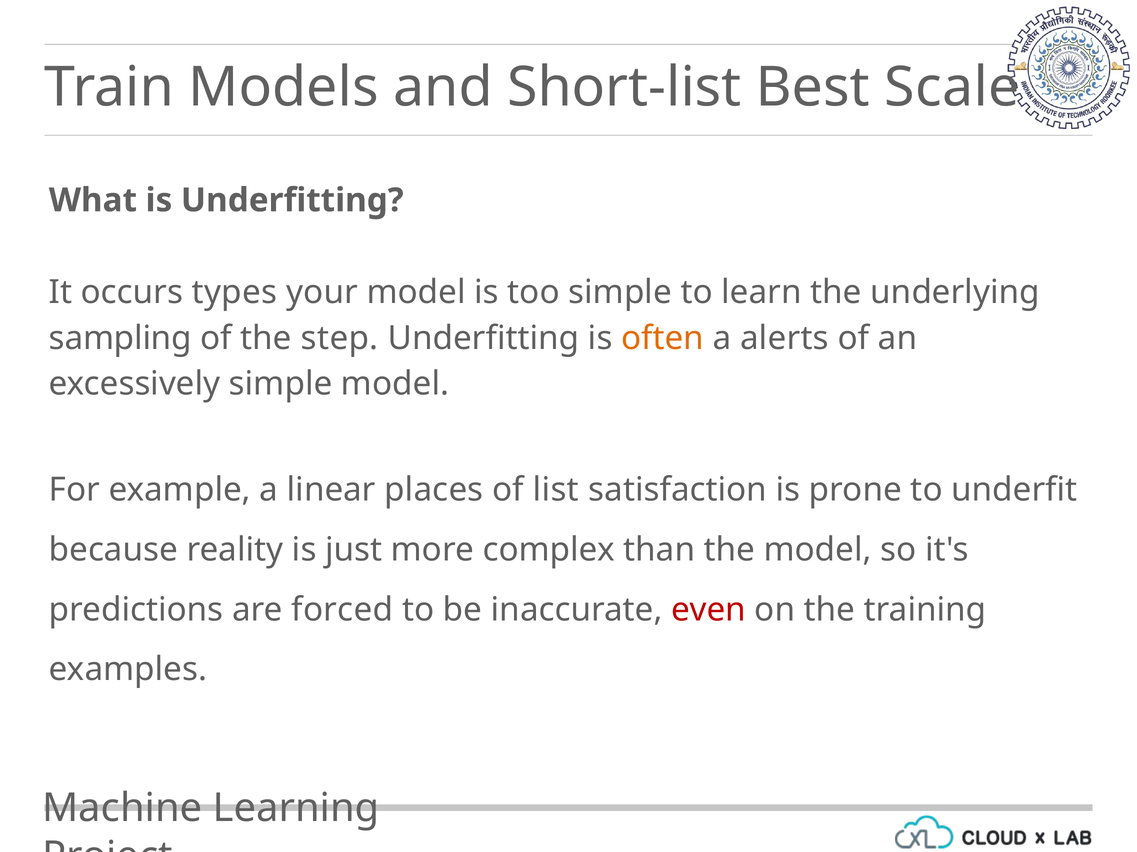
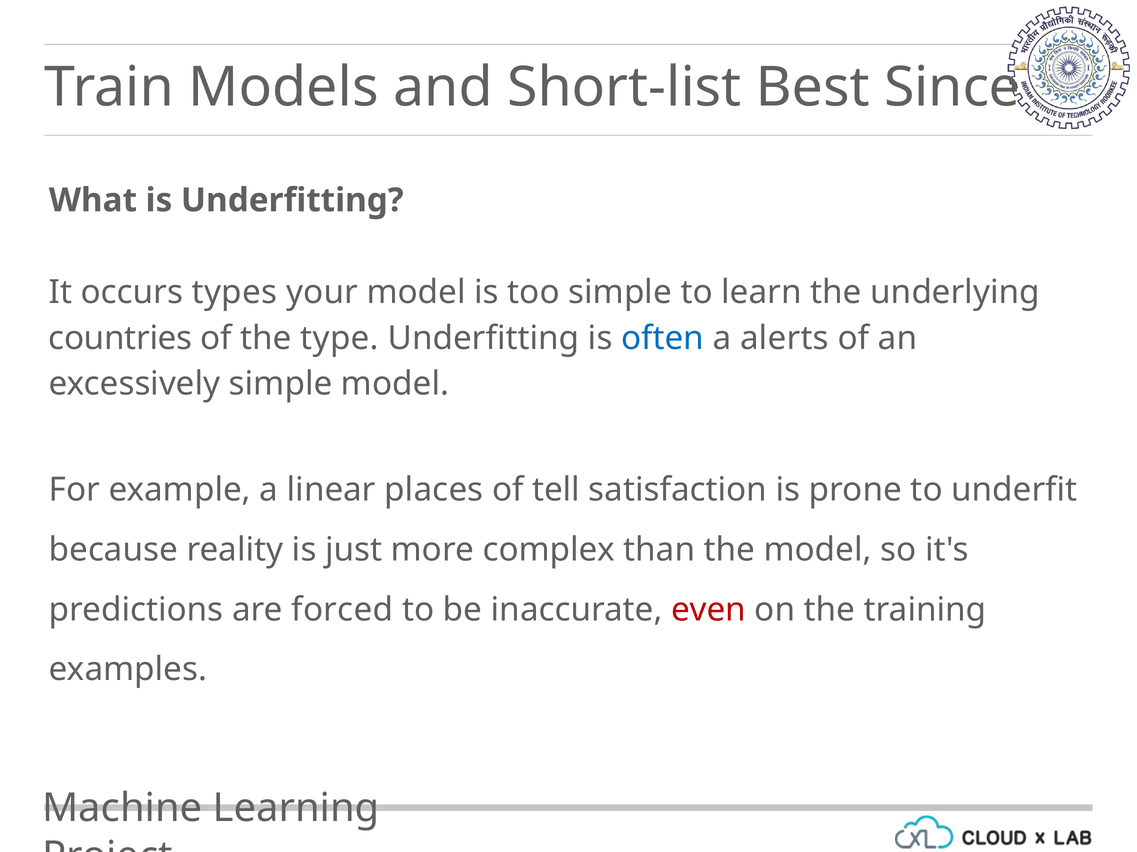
Scale: Scale -> Since
sampling: sampling -> countries
step: step -> type
often colour: orange -> blue
list: list -> tell
